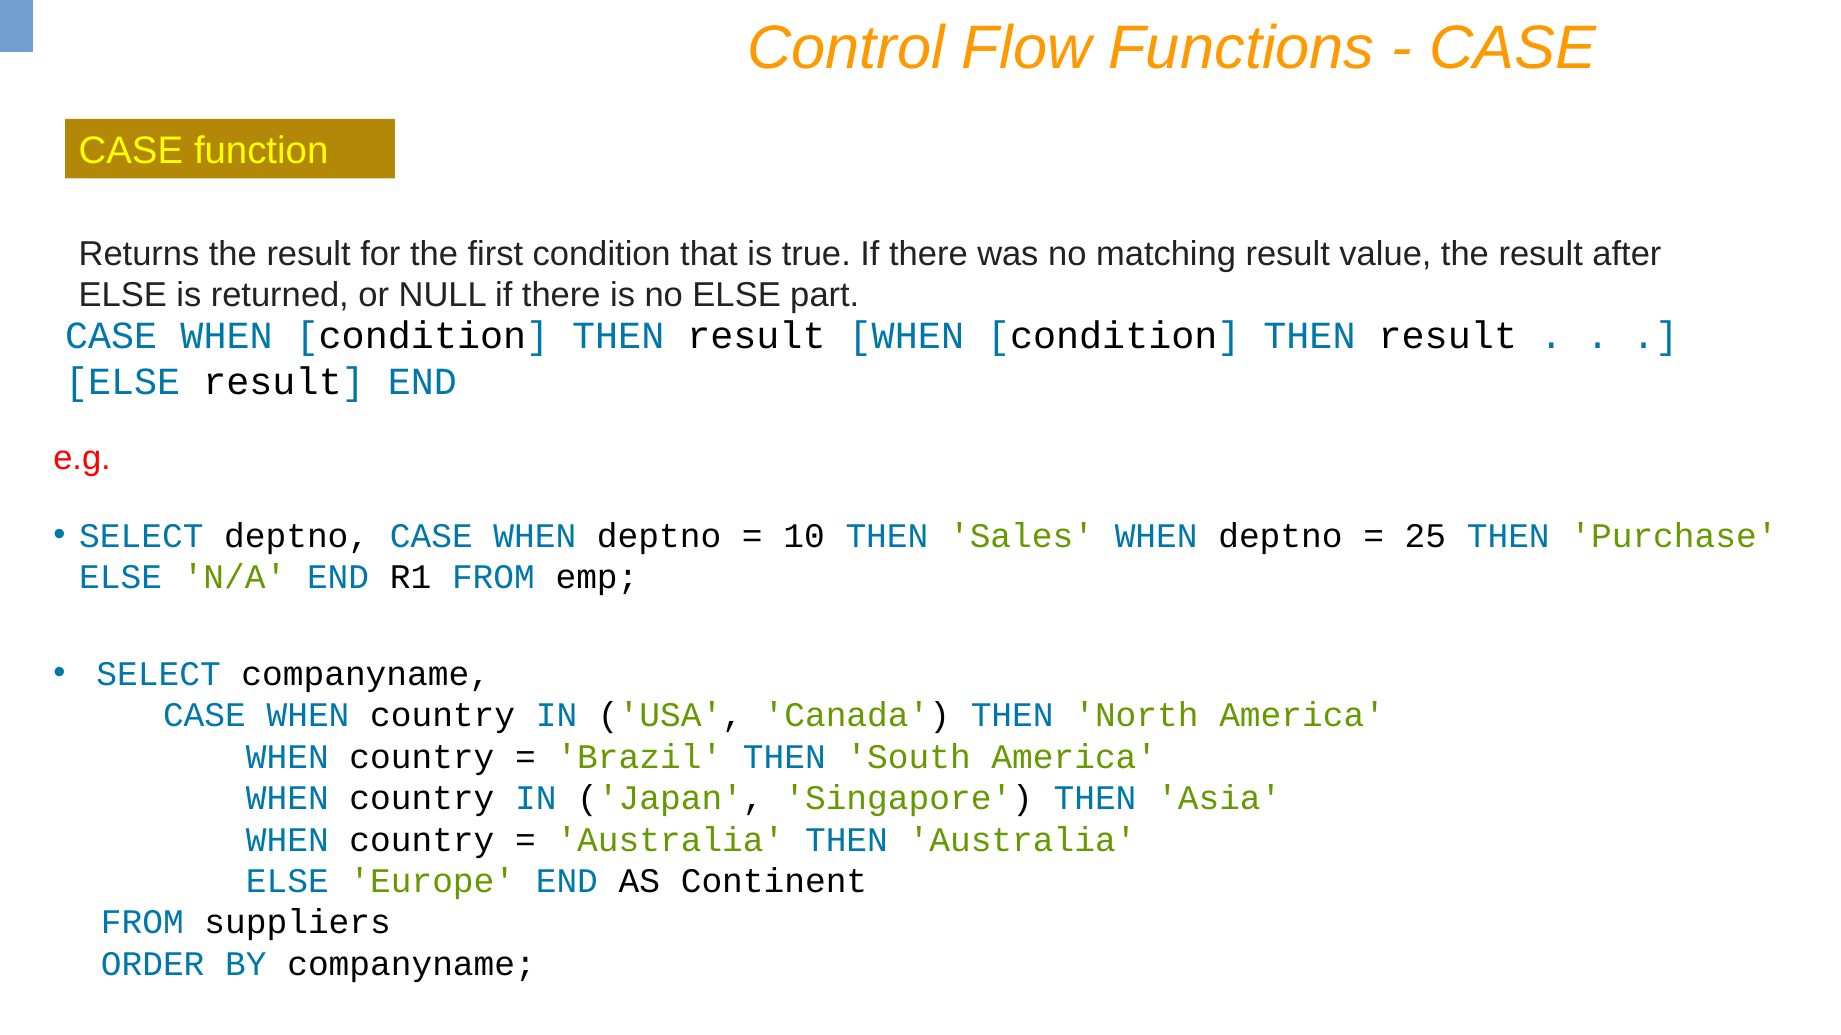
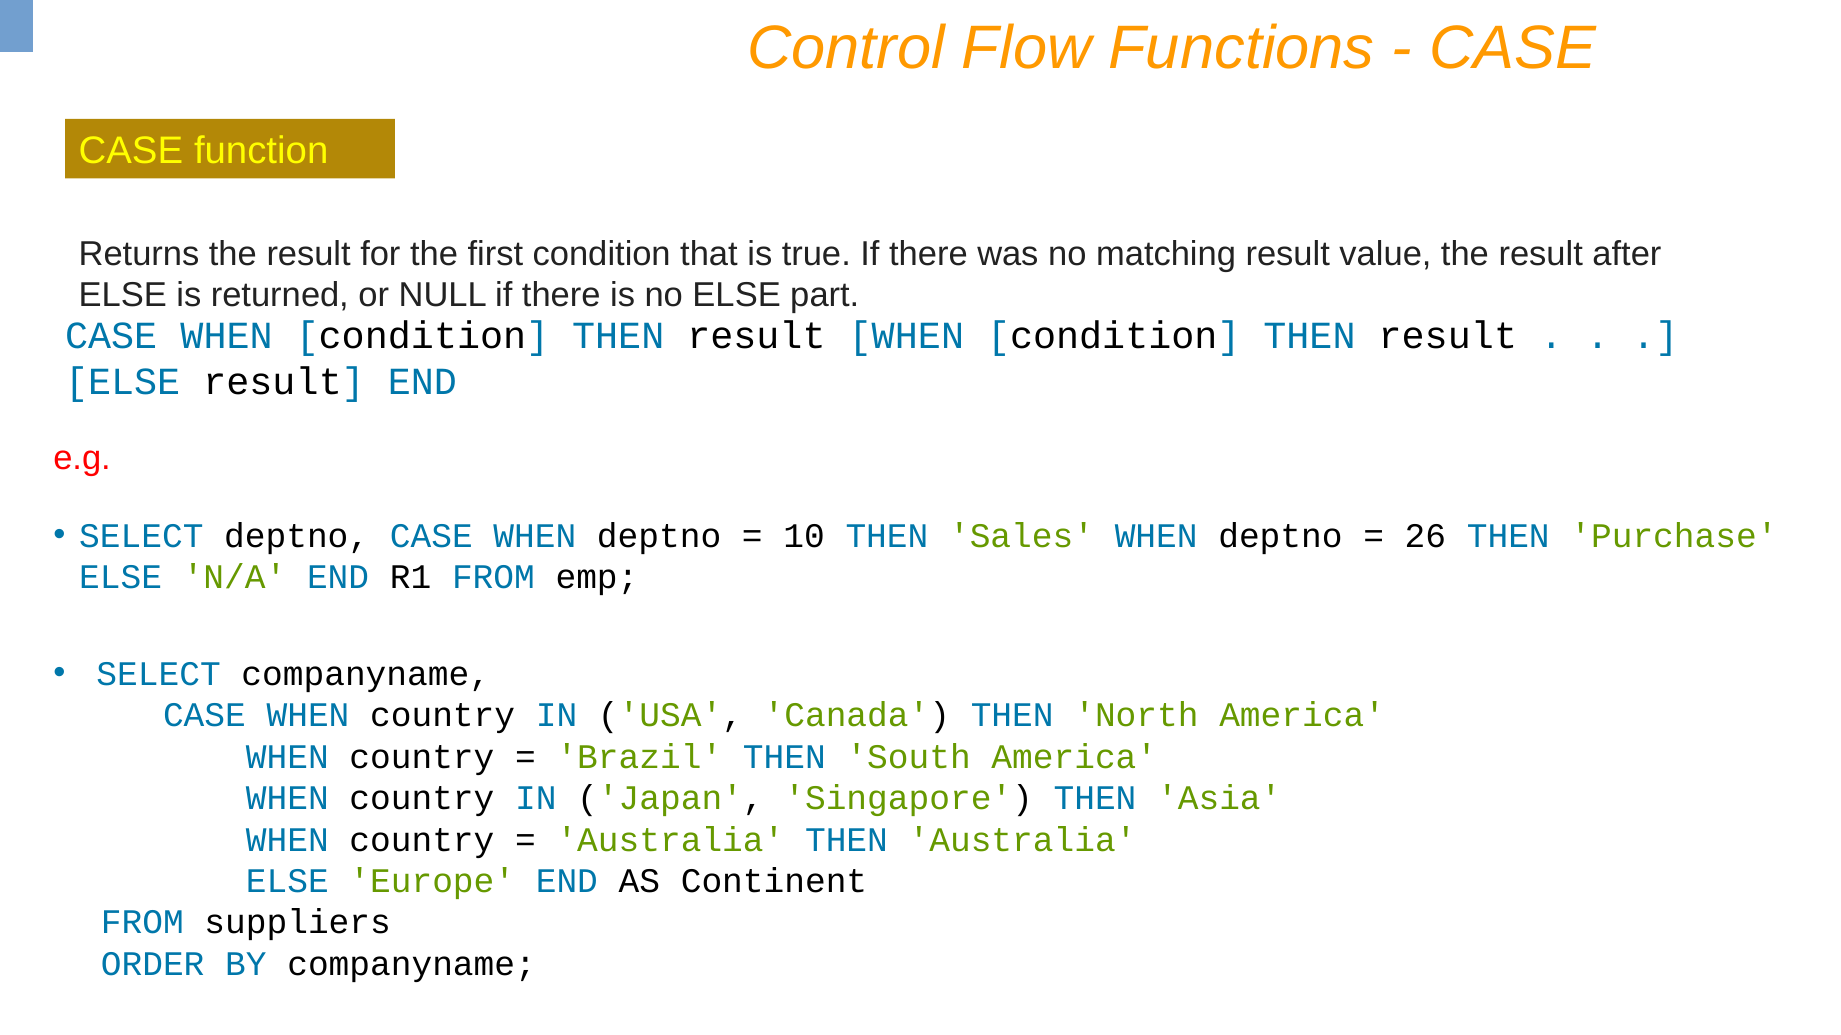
25: 25 -> 26
